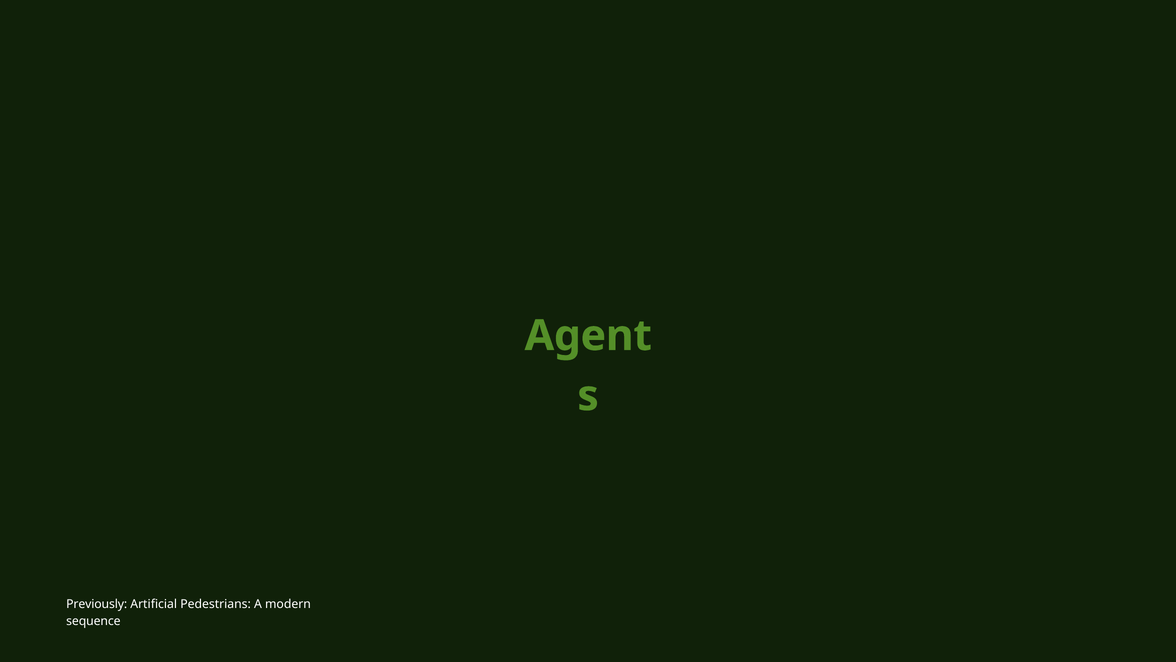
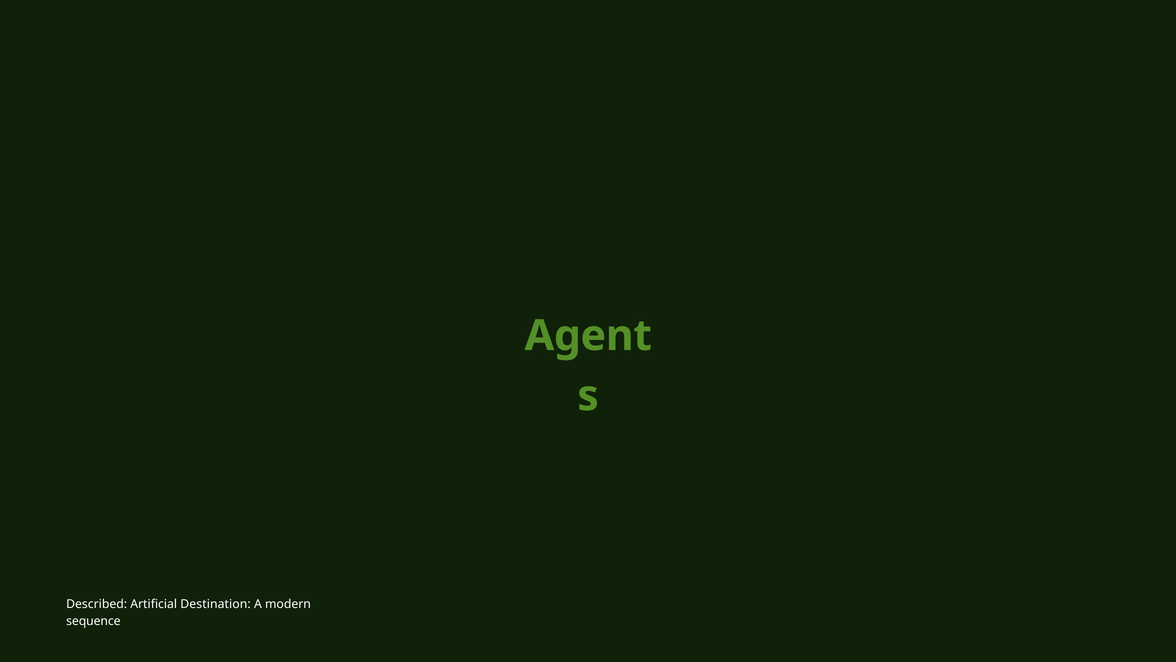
Previously: Previously -> Described
Pedestrians: Pedestrians -> Destination
